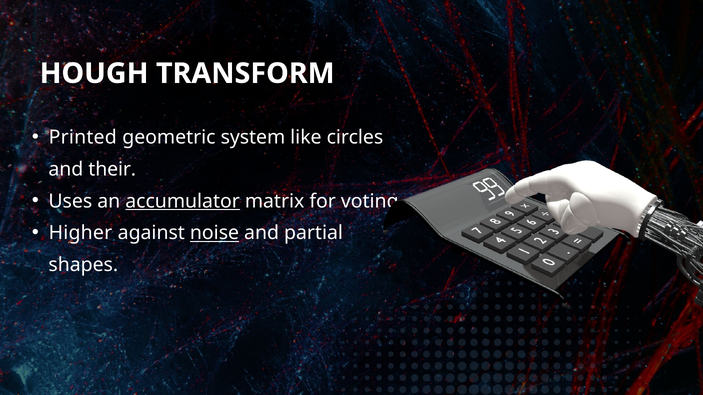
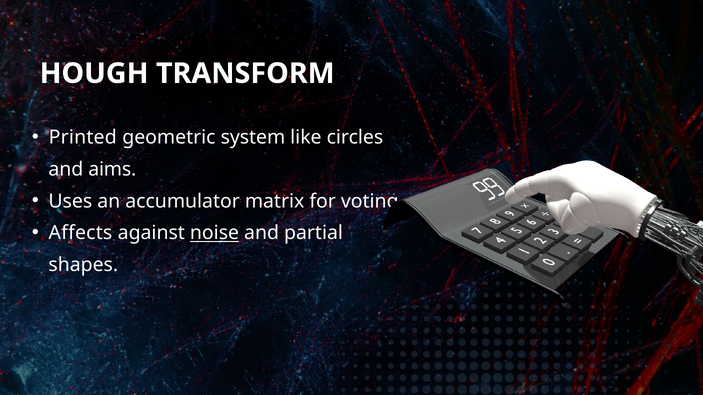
their: their -> aims
accumulator underline: present -> none
Higher: Higher -> Affects
